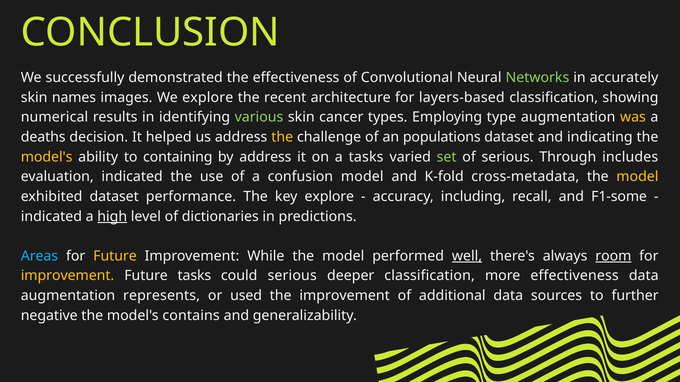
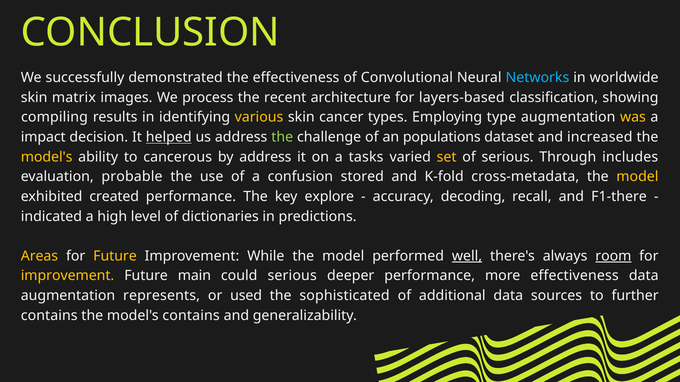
Networks colour: light green -> light blue
accurately: accurately -> worldwide
names: names -> matrix
We explore: explore -> process
numerical: numerical -> compiling
various colour: light green -> yellow
deaths: deaths -> impact
helped underline: none -> present
the at (282, 137) colour: yellow -> light green
indicating: indicating -> increased
containing: containing -> cancerous
set colour: light green -> yellow
evaluation indicated: indicated -> probable
confusion model: model -> stored
exhibited dataset: dataset -> created
including: including -> decoding
F1-some: F1-some -> F1-there
high underline: present -> none
Areas colour: light blue -> yellow
Future tasks: tasks -> main
deeper classification: classification -> performance
the improvement: improvement -> sophisticated
negative at (49, 316): negative -> contains
